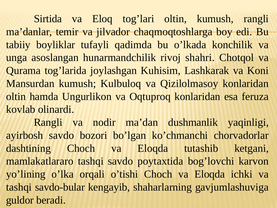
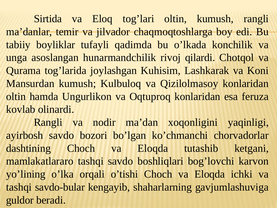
shahri: shahri -> qilardi
dushmanlik: dushmanlik -> xoqonligini
poytaxtida: poytaxtida -> boshliqlari
